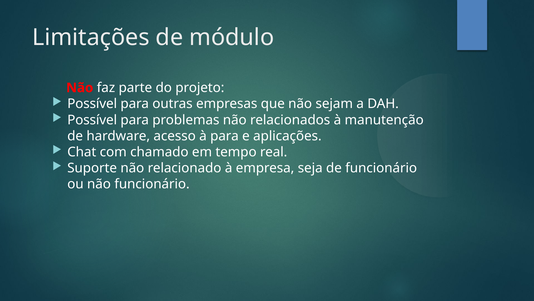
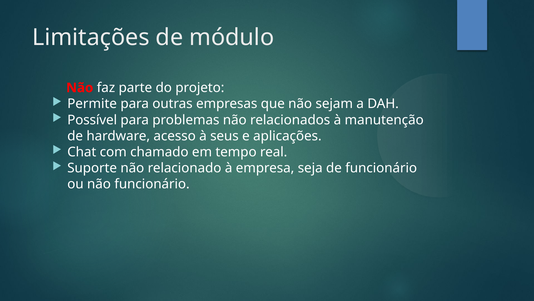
Possível at (92, 104): Possível -> Permite
à para: para -> seus
